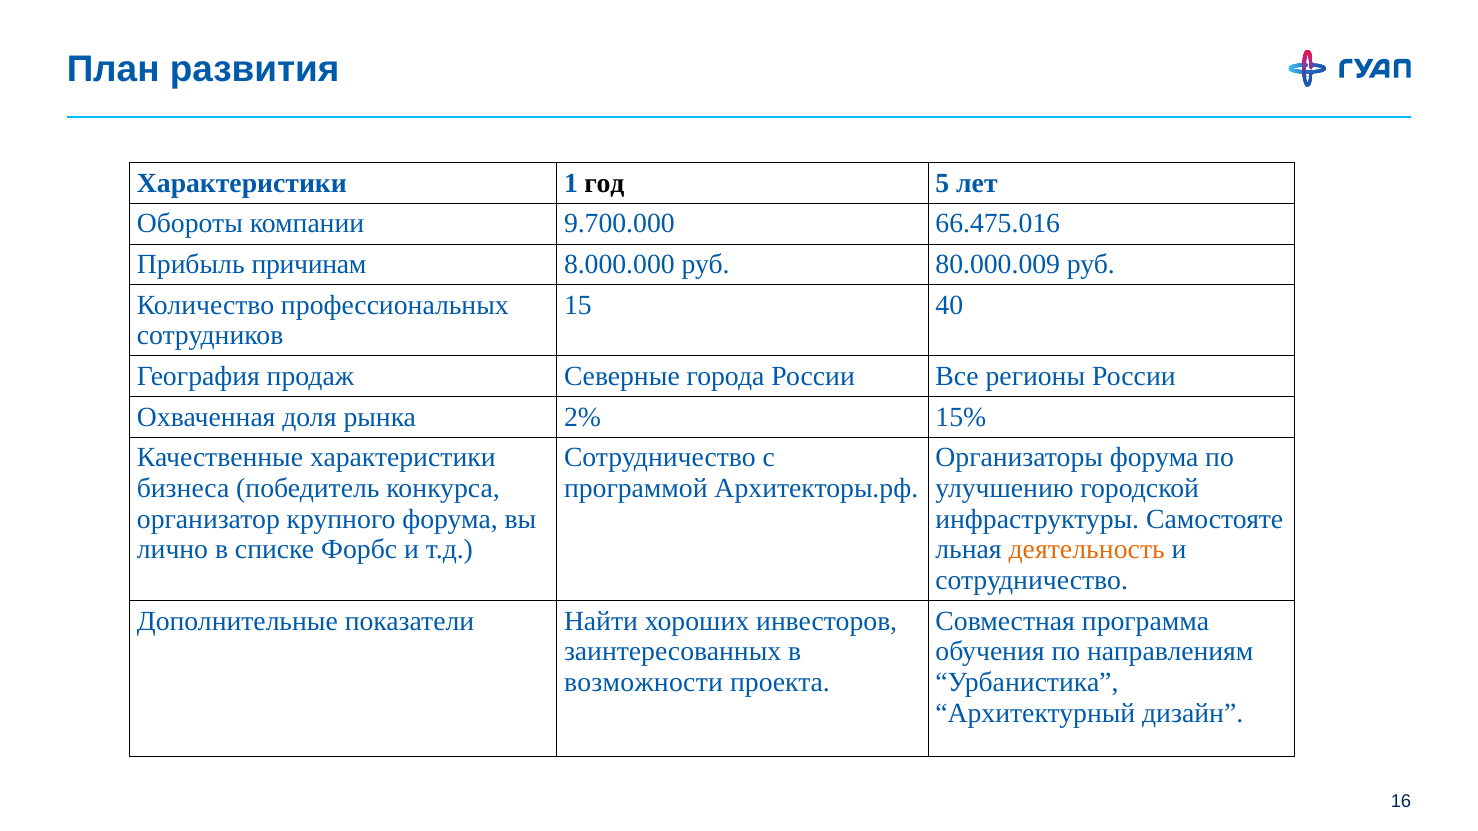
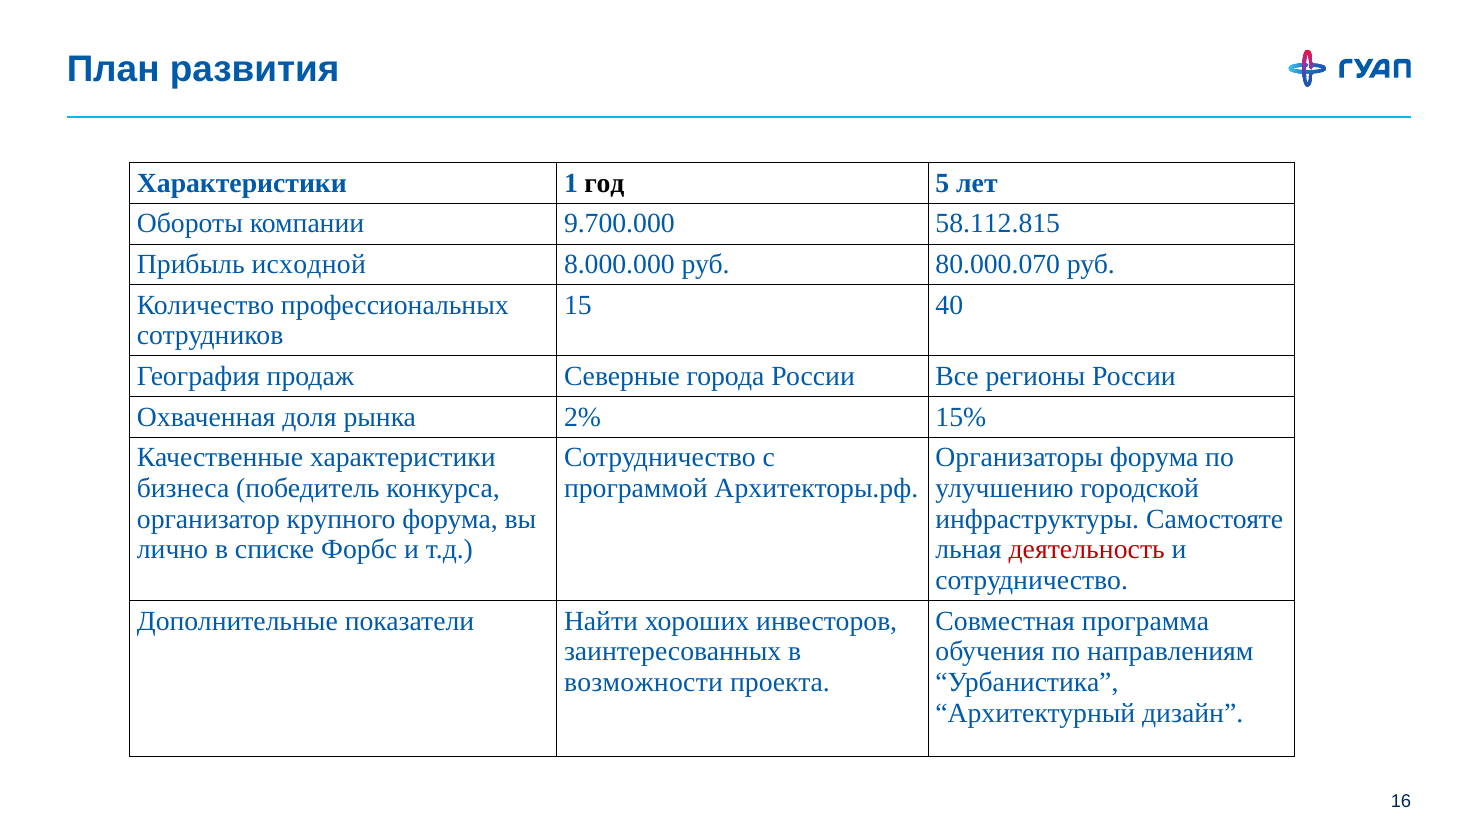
66.475.016: 66.475.016 -> 58.112.815
причинам: причинам -> исходной
80.000.009: 80.000.009 -> 80.000.070
деятельность colour: orange -> red
